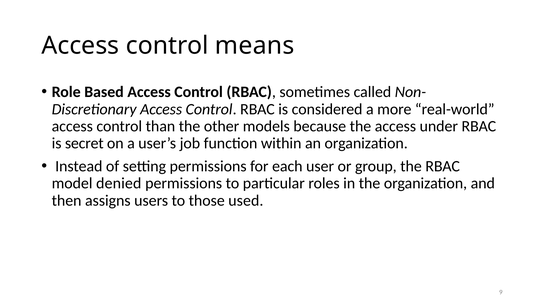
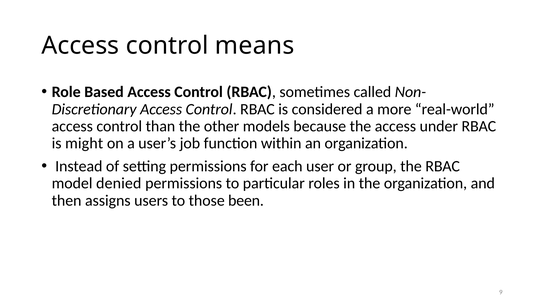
secret: secret -> might
used: used -> been
